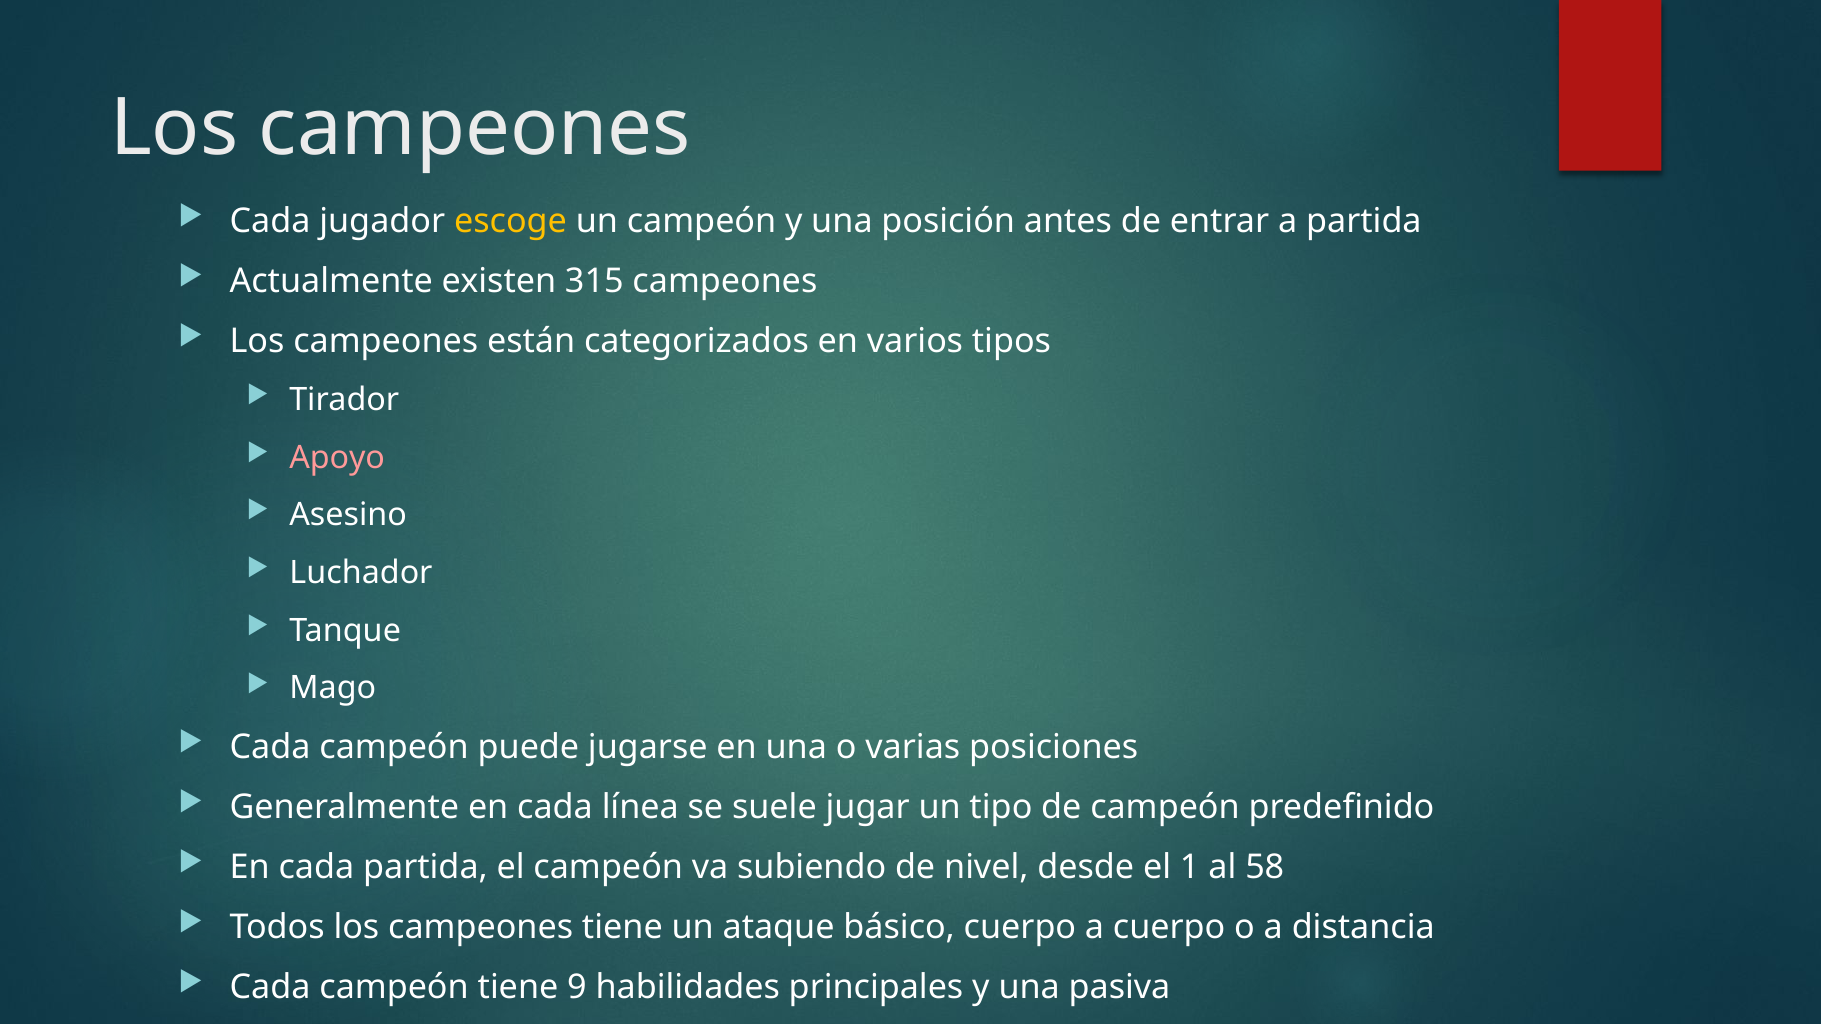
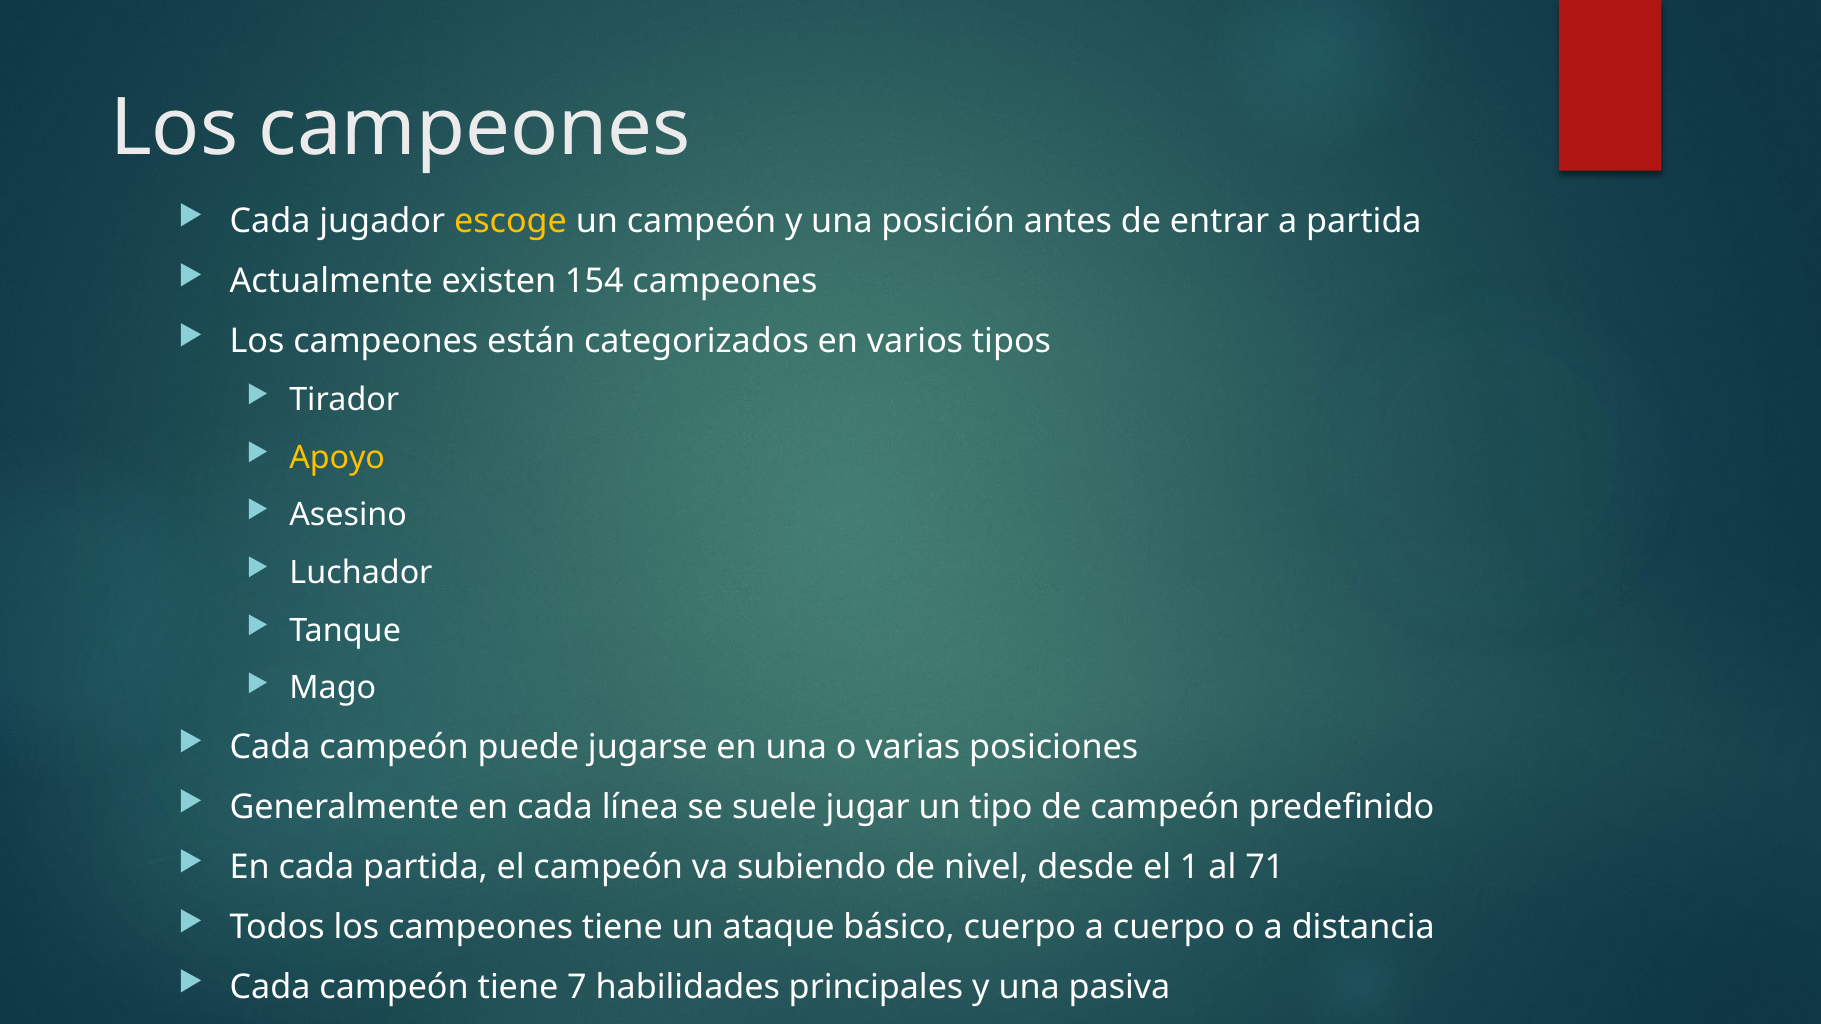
315: 315 -> 154
Apoyo colour: pink -> yellow
58: 58 -> 71
9: 9 -> 7
